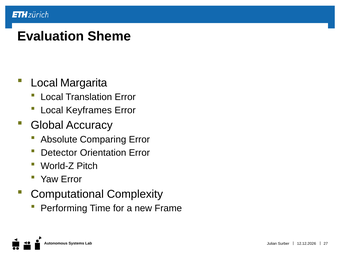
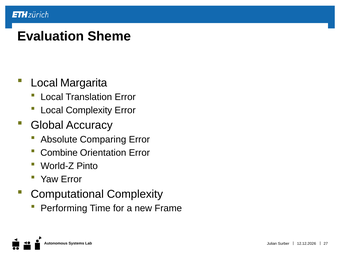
Local Keyframes: Keyframes -> Complexity
Detector: Detector -> Combine
Pitch: Pitch -> Pinto
